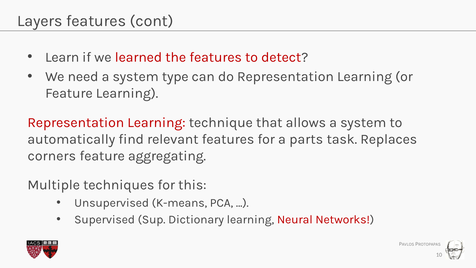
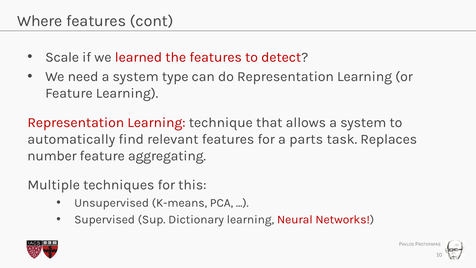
Layers: Layers -> Where
Learn: Learn -> Scale
corners: corners -> number
